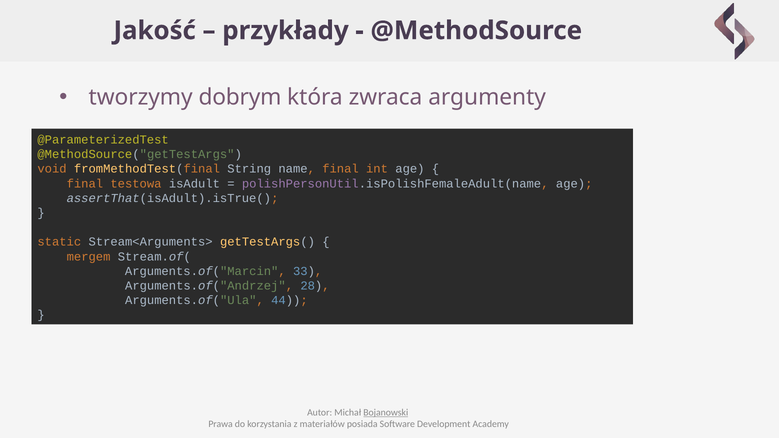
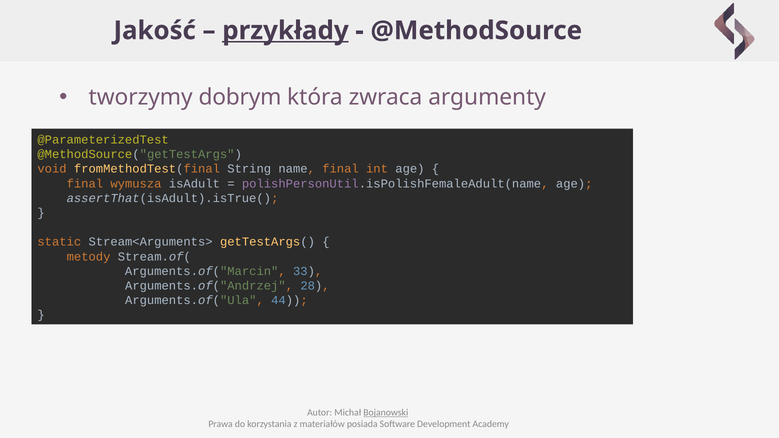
przykłady underline: none -> present
testowa: testowa -> wymusza
mergem: mergem -> metody
